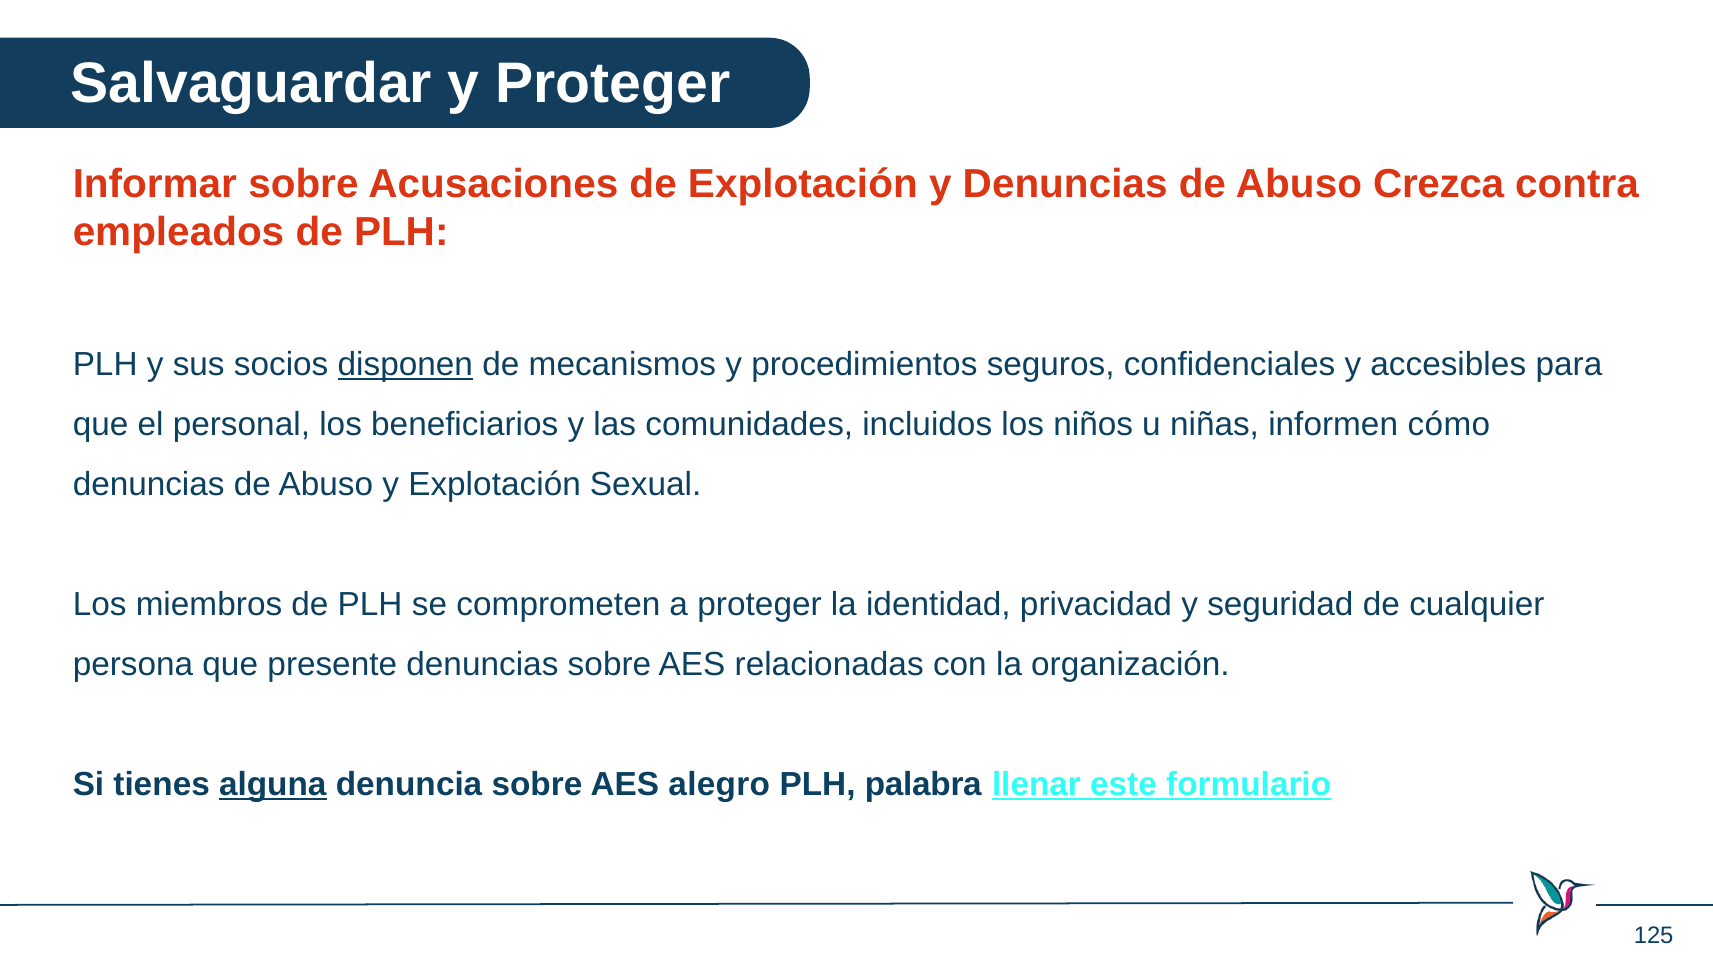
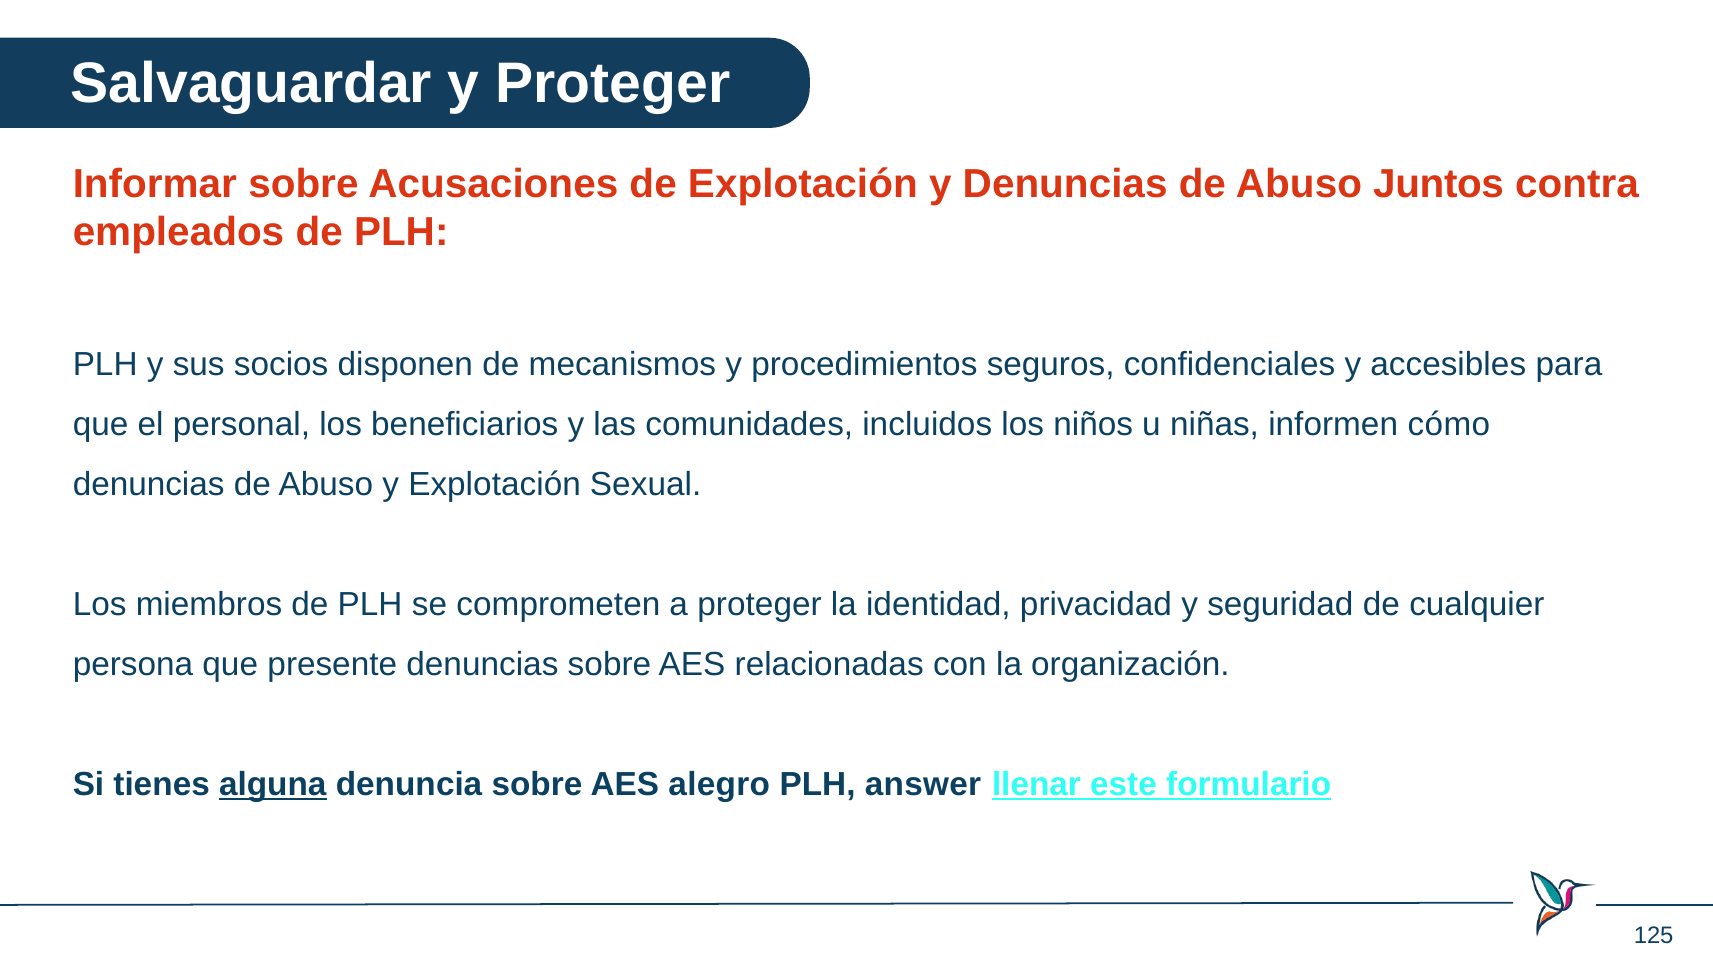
Crezca: Crezca -> Juntos
disponen underline: present -> none
palabra: palabra -> answer
